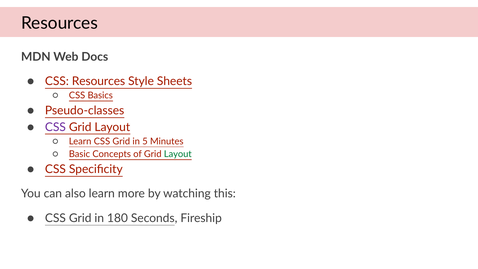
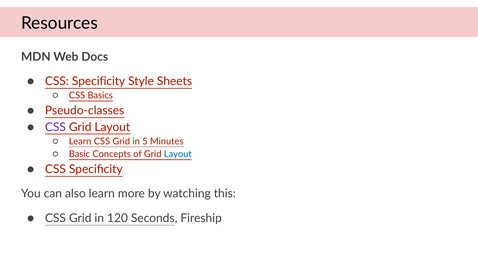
Resources at (99, 81): Resources -> Specificity
Layout at (178, 154) colour: green -> blue
180: 180 -> 120
